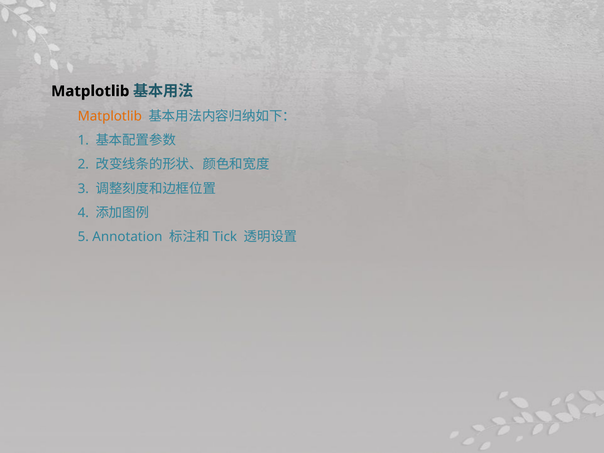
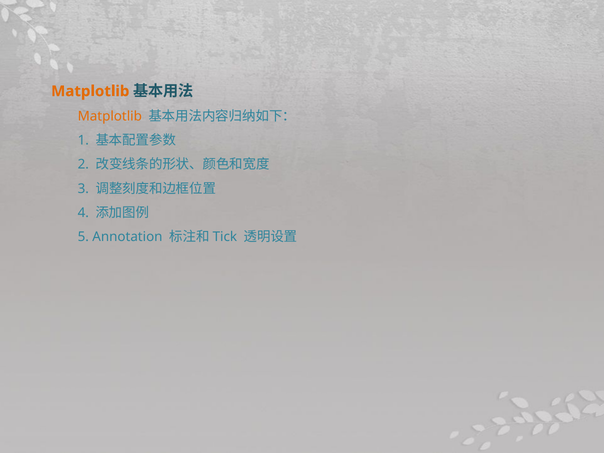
Matplotlib at (90, 91) colour: black -> orange
